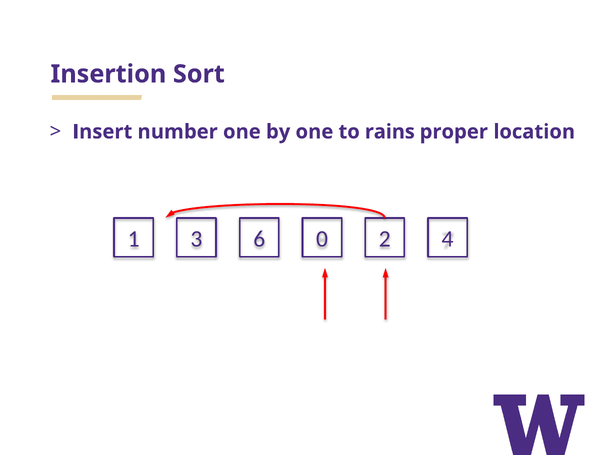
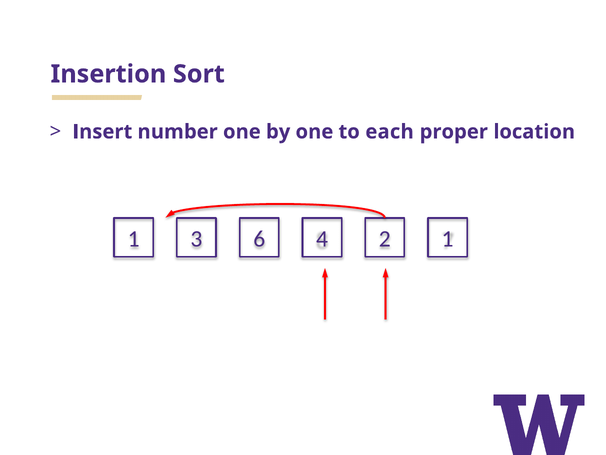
rains: rains -> each
0: 0 -> 4
2 4: 4 -> 1
